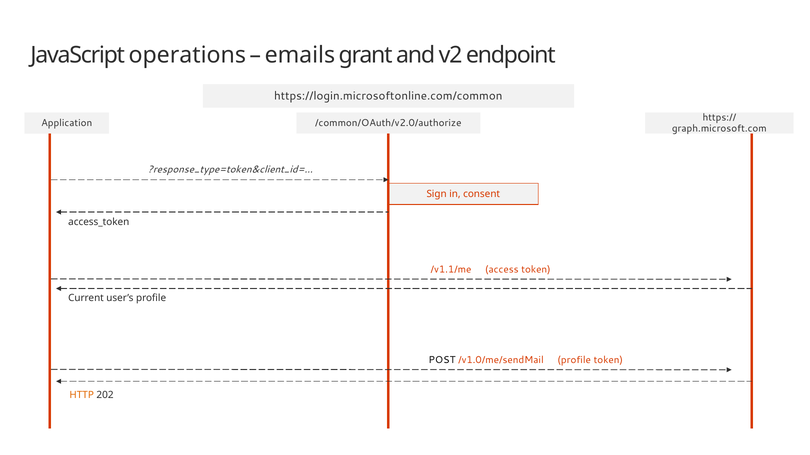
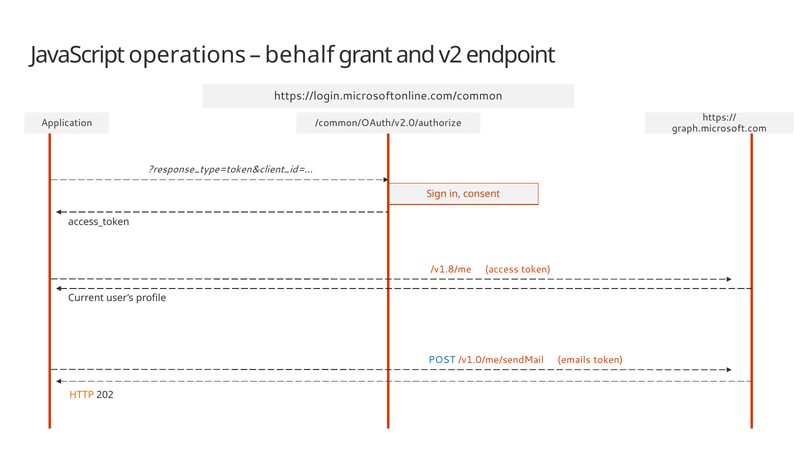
emails: emails -> behalf
/v1.1/me: /v1.1/me -> /v1.8/me
POST colour: black -> blue
/v1.0/me/sendMail profile: profile -> emails
